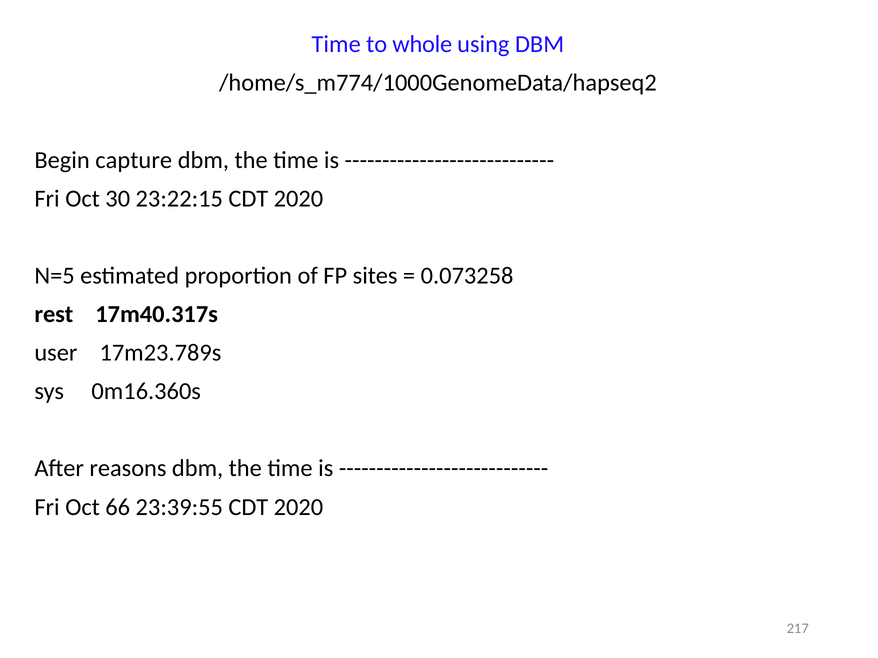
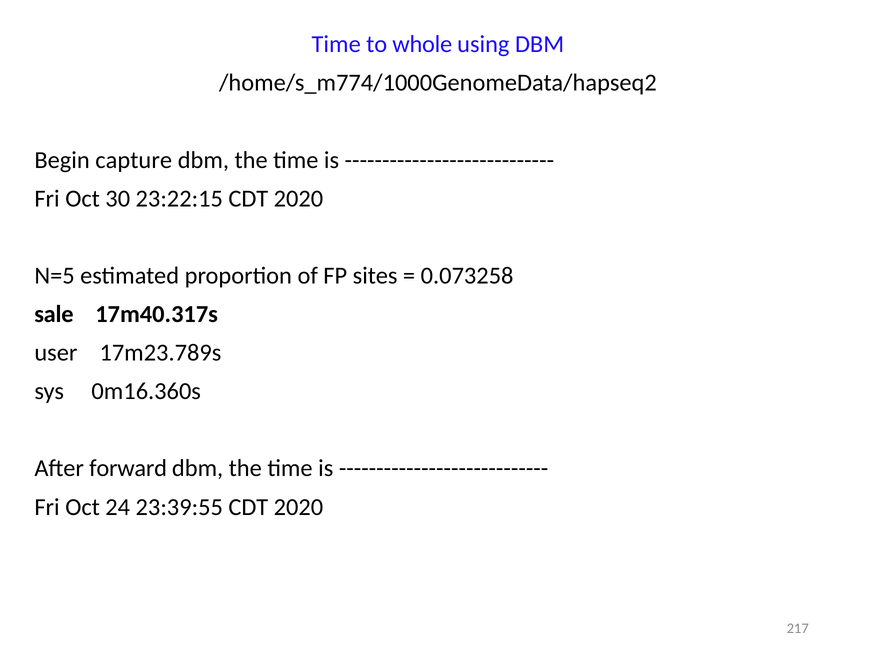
rest: rest -> sale
reasons: reasons -> forward
66: 66 -> 24
